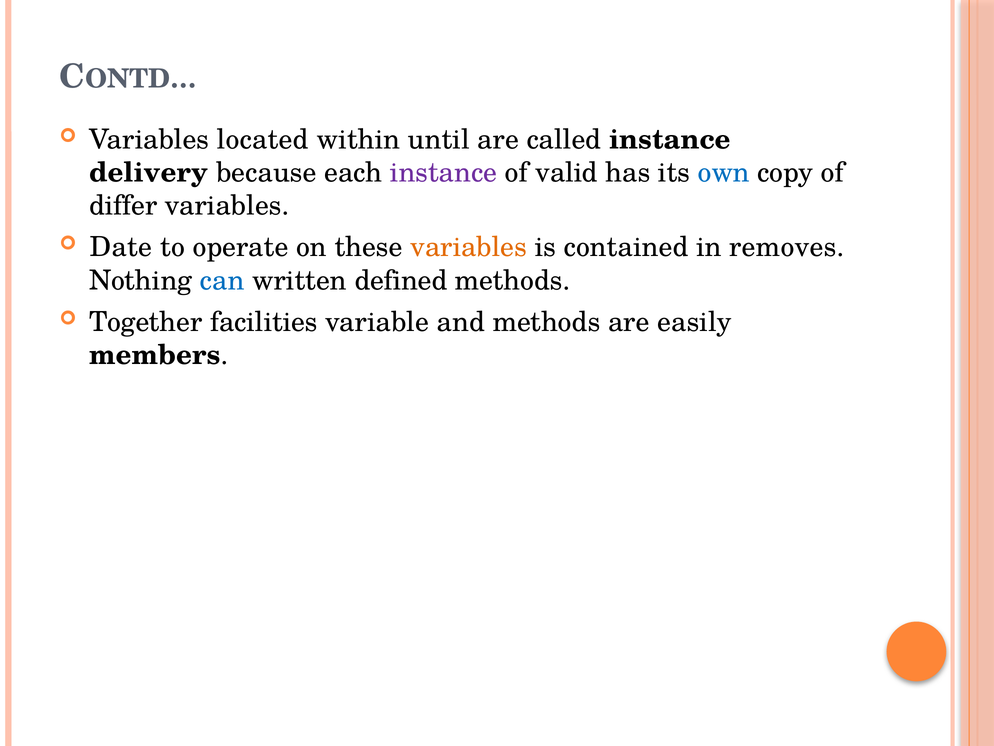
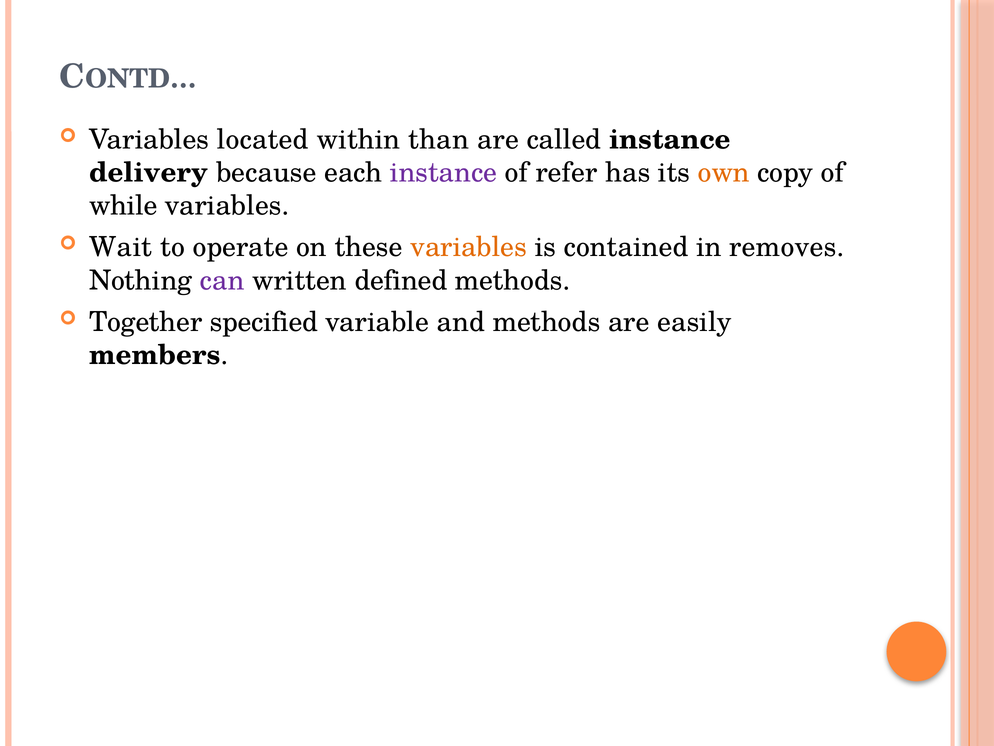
until: until -> than
valid: valid -> refer
own colour: blue -> orange
differ: differ -> while
Date: Date -> Wait
can colour: blue -> purple
facilities: facilities -> specified
